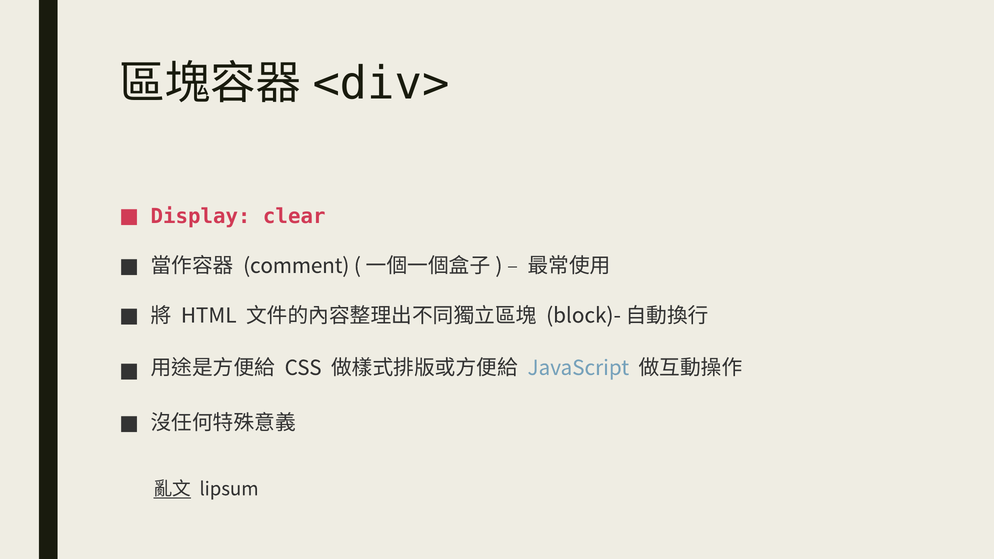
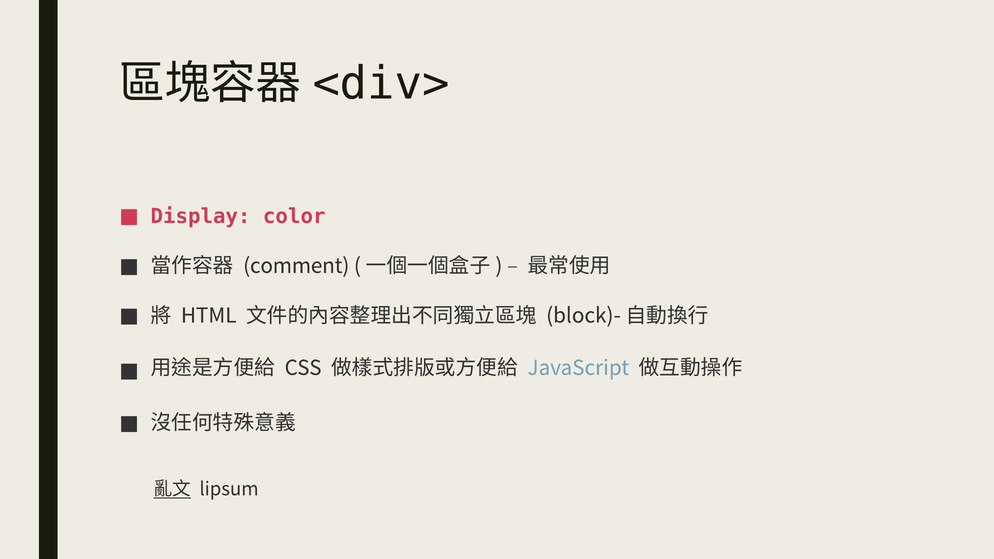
clear: clear -> color
